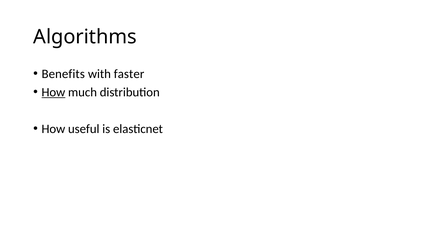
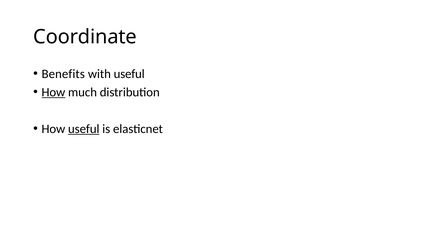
Algorithms: Algorithms -> Coordinate
with faster: faster -> useful
useful at (84, 129) underline: none -> present
